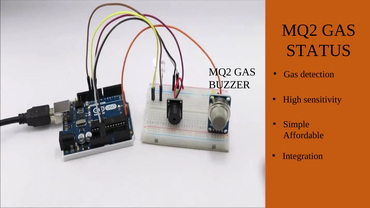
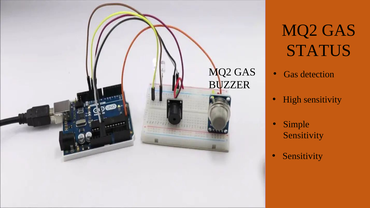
Affordable at (303, 136): Affordable -> Sensitivity
Integration at (303, 156): Integration -> Sensitivity
